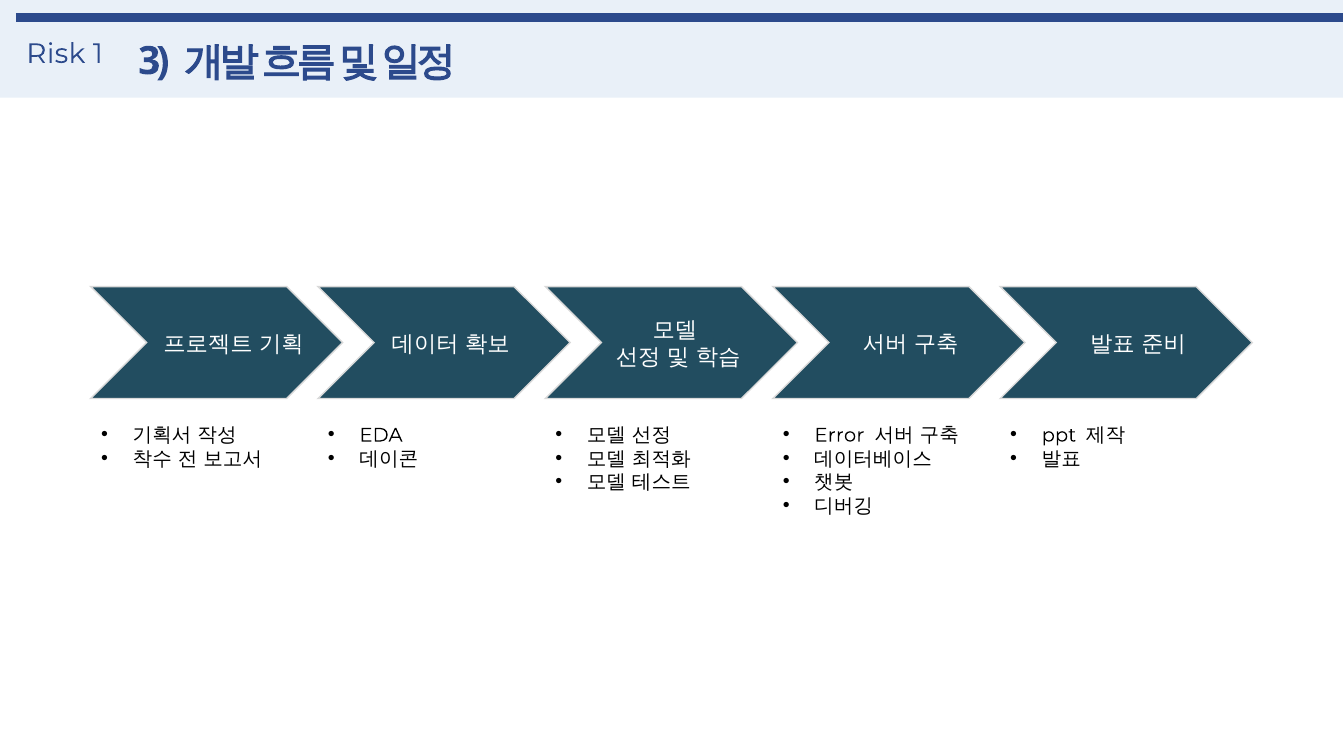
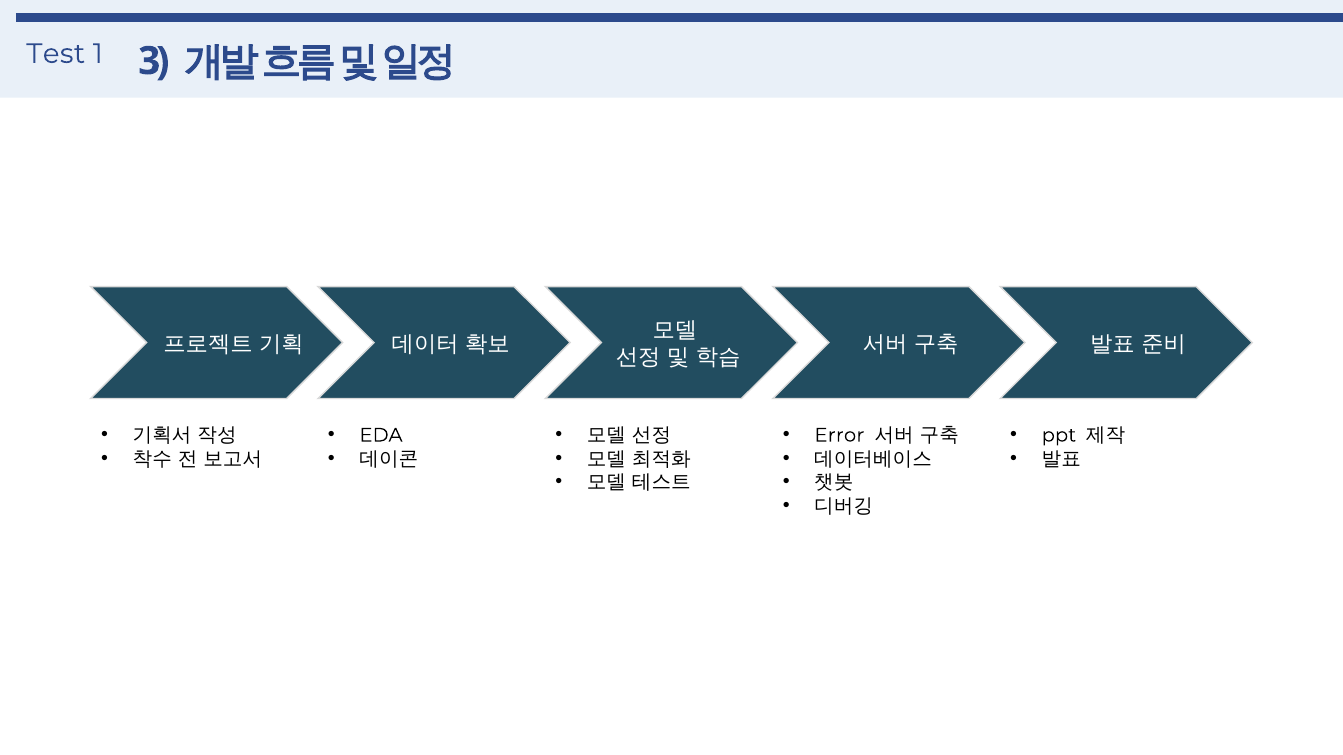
Risk: Risk -> Test
